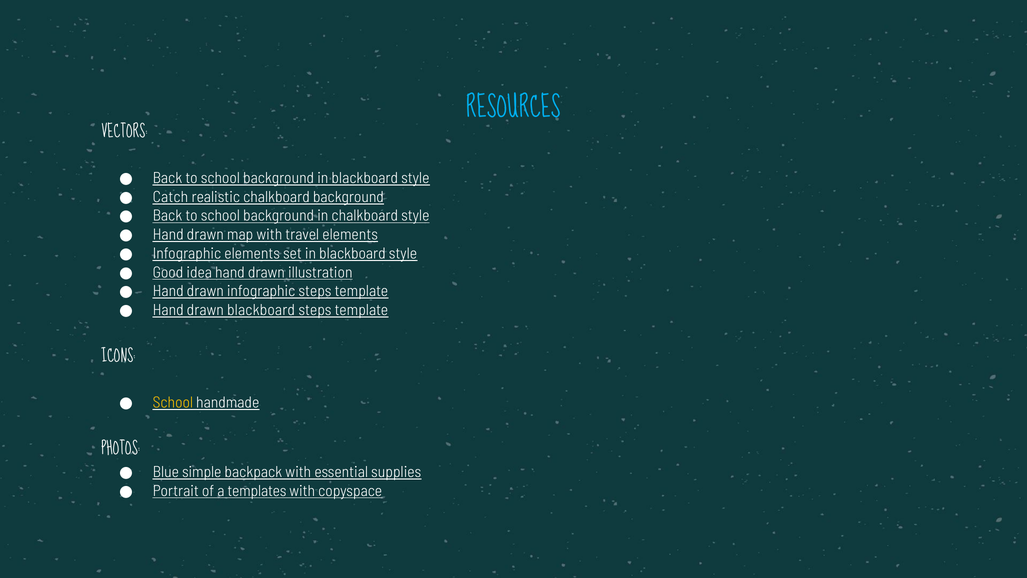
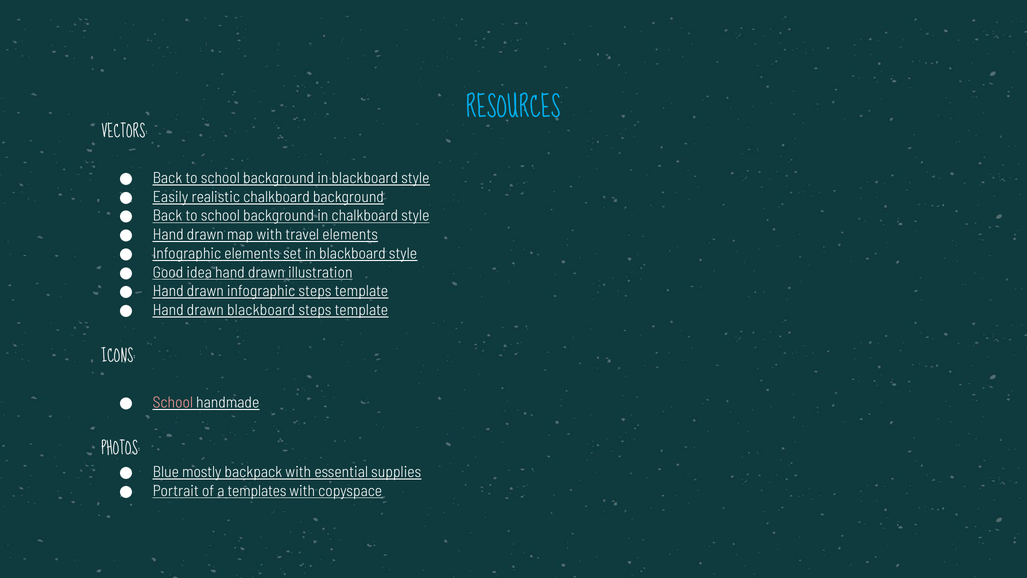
Catch: Catch -> Easily
School at (173, 402) colour: yellow -> pink
simple: simple -> mostly
